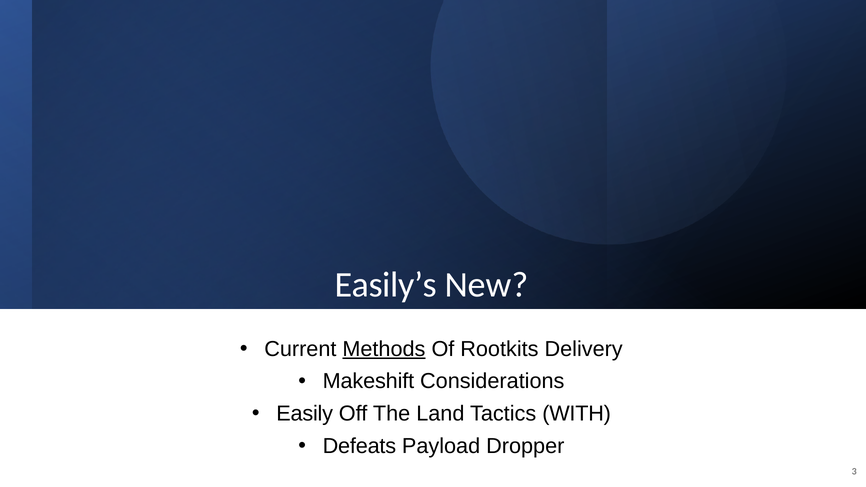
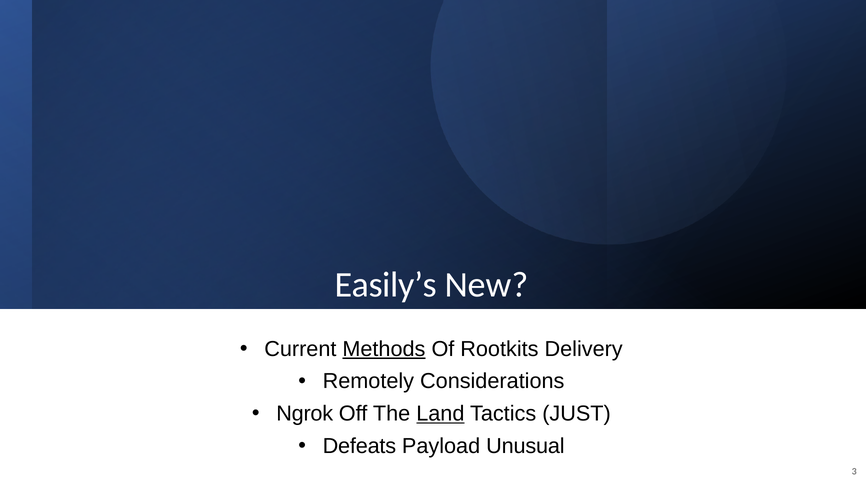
Makeshift: Makeshift -> Remotely
Easily: Easily -> Ngrok
Land underline: none -> present
WITH: WITH -> JUST
Dropper: Dropper -> Unusual
